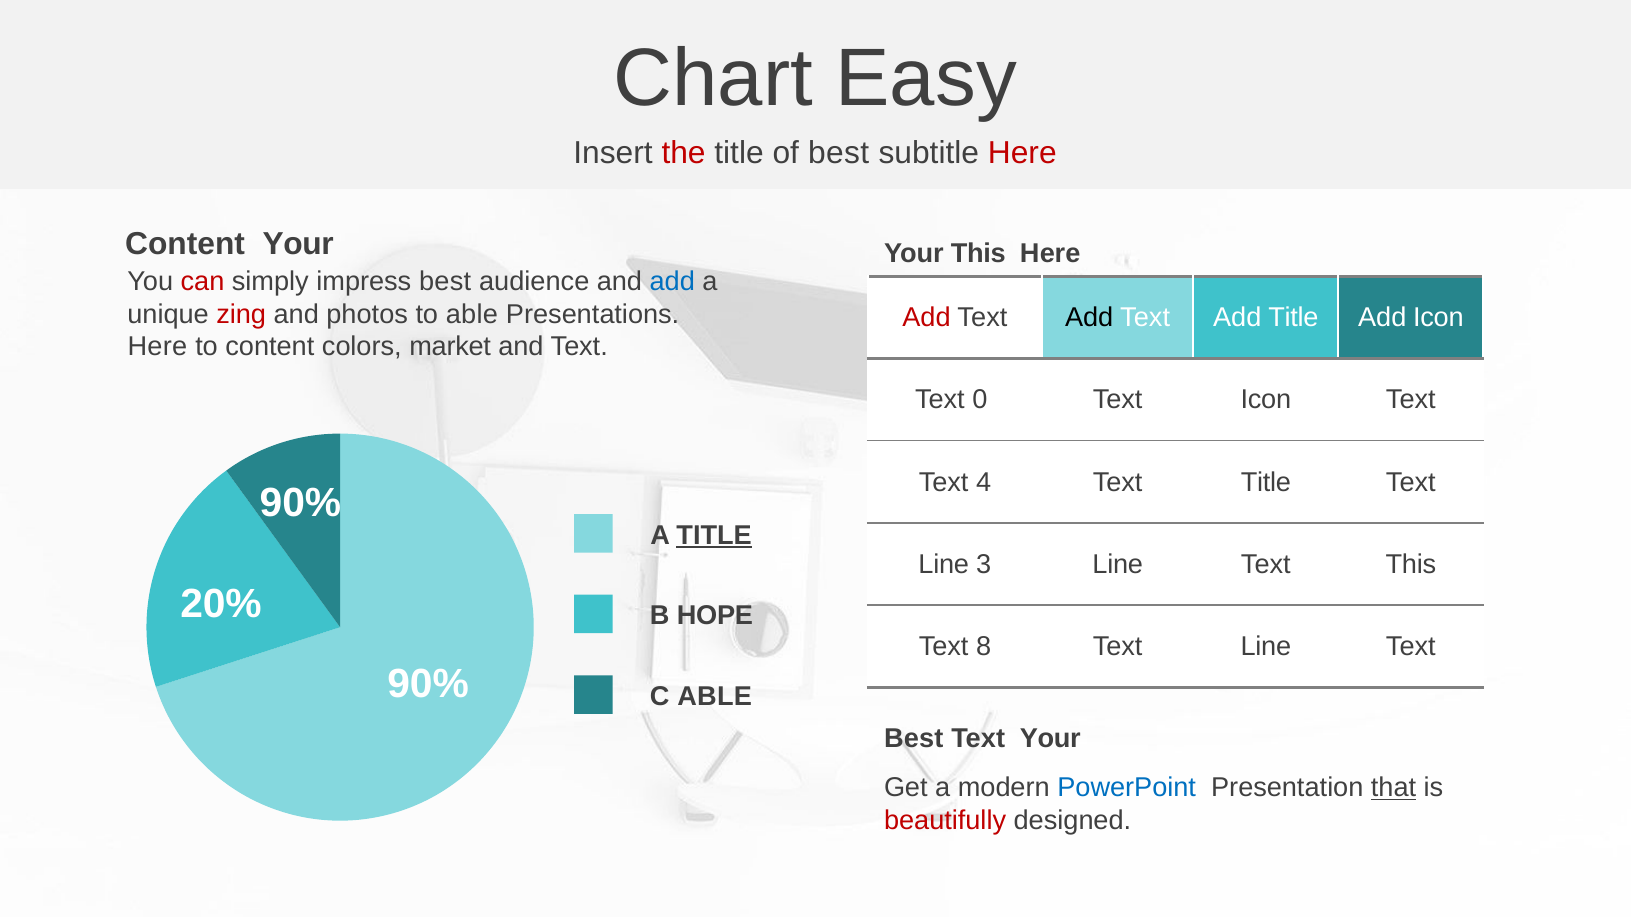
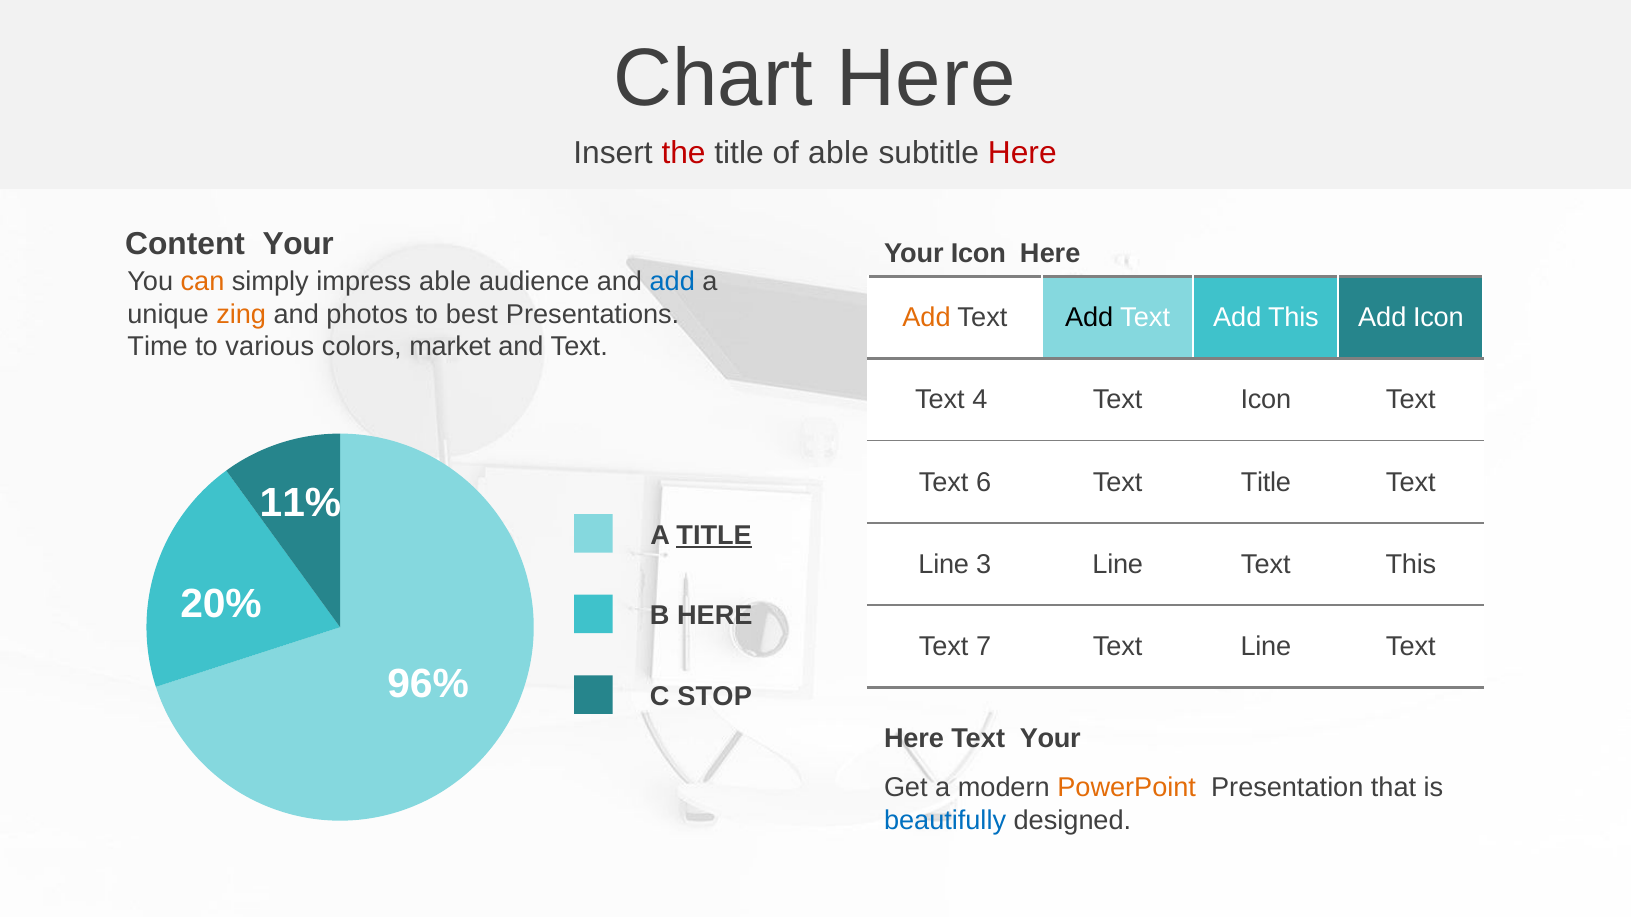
Chart Easy: Easy -> Here
of best: best -> able
Your This: This -> Icon
can colour: red -> orange
impress best: best -> able
zing colour: red -> orange
to able: able -> best
Add at (926, 318) colour: red -> orange
Add Title: Title -> This
Here at (157, 347): Here -> Time
to content: content -> various
0: 0 -> 4
4: 4 -> 6
90% at (300, 503): 90% -> 11%
B HOPE: HOPE -> HERE
8: 8 -> 7
90% at (428, 684): 90% -> 96%
C ABLE: ABLE -> STOP
Best at (914, 739): Best -> Here
PowerPoint colour: blue -> orange
that underline: present -> none
beautifully colour: red -> blue
